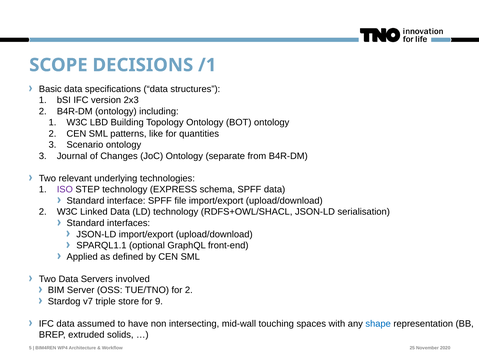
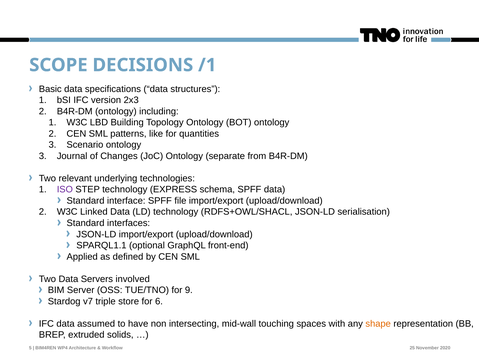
for 2: 2 -> 9
9: 9 -> 6
shape colour: blue -> orange
